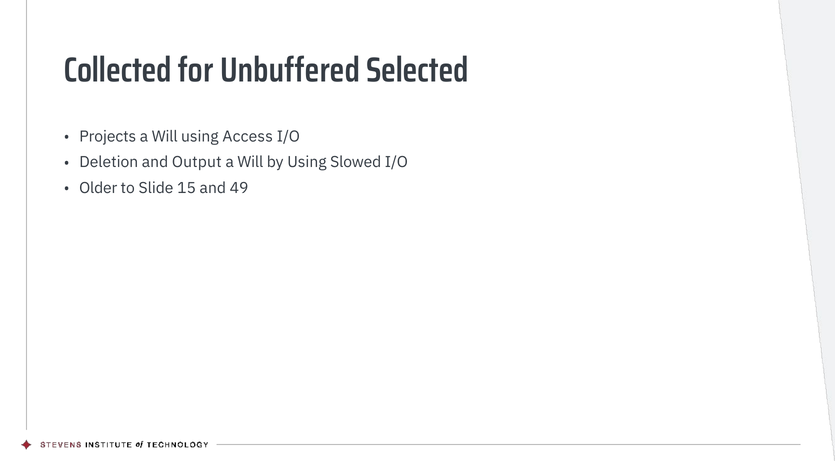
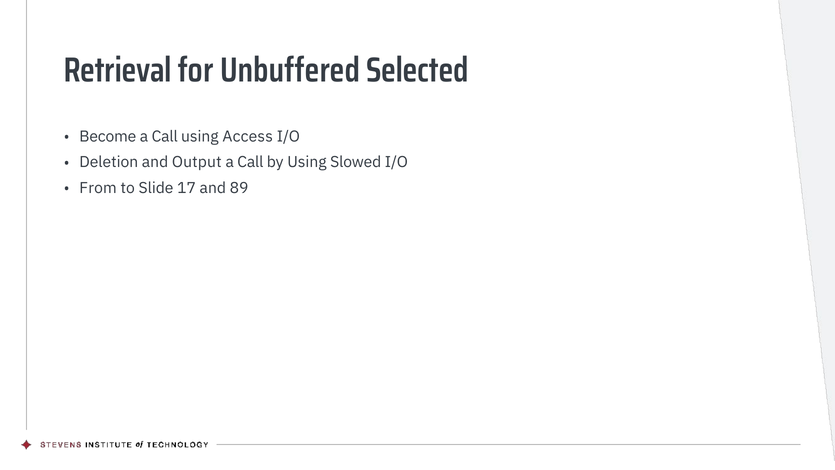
Collected: Collected -> Retrieval
Projects: Projects -> Become
Will at (165, 137): Will -> Call
Will at (250, 162): Will -> Call
Older: Older -> From
15: 15 -> 17
49: 49 -> 89
